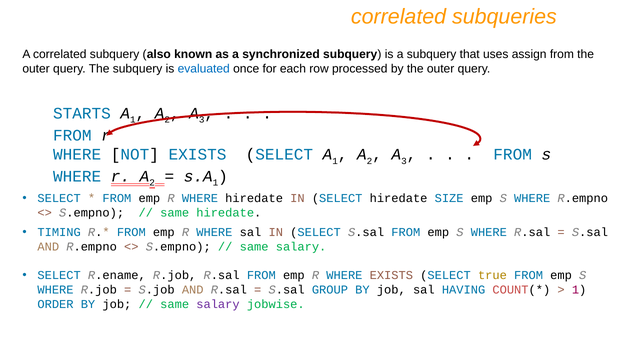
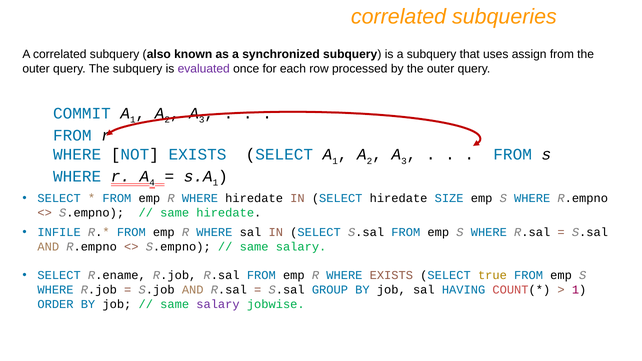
evaluated colour: blue -> purple
STARTS: STARTS -> COMMIT
r A 2: 2 -> 4
TIMING: TIMING -> INFILE
